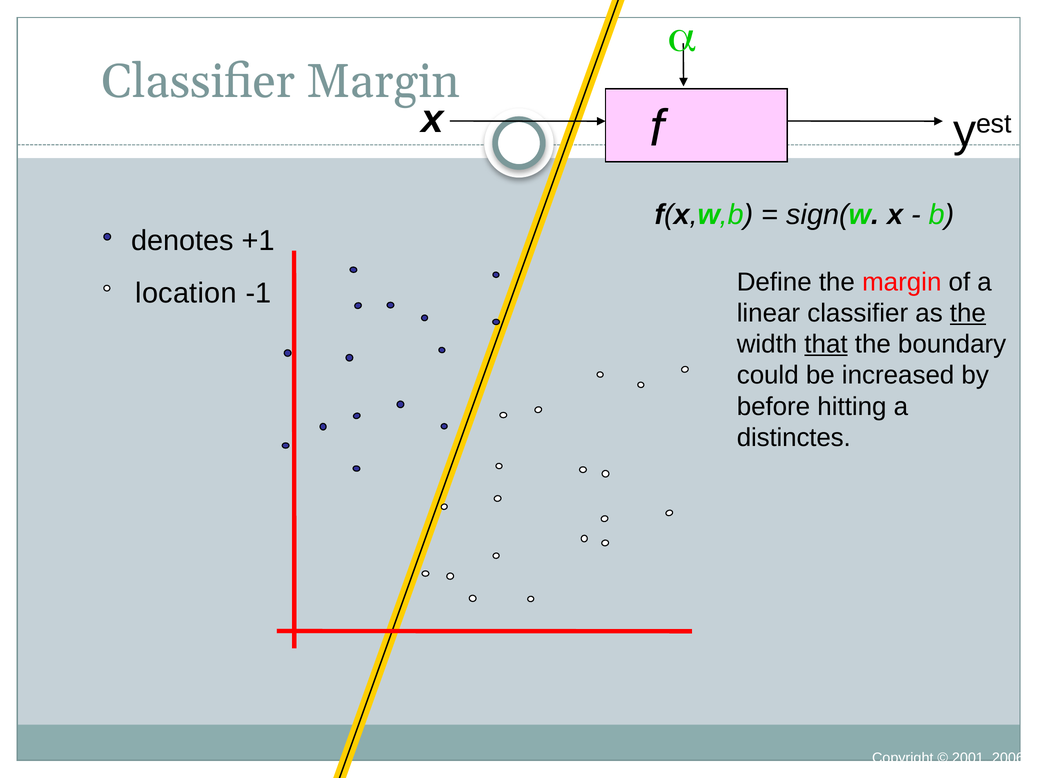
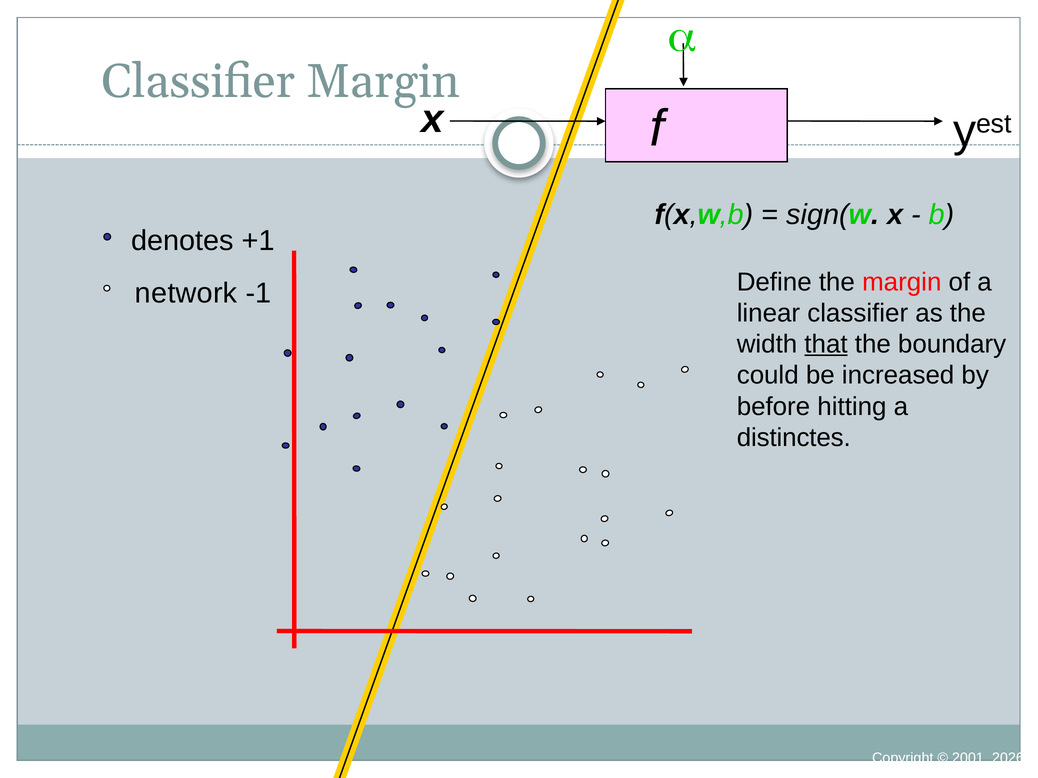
location: location -> network
the at (968, 313) underline: present -> none
2006: 2006 -> 2026
